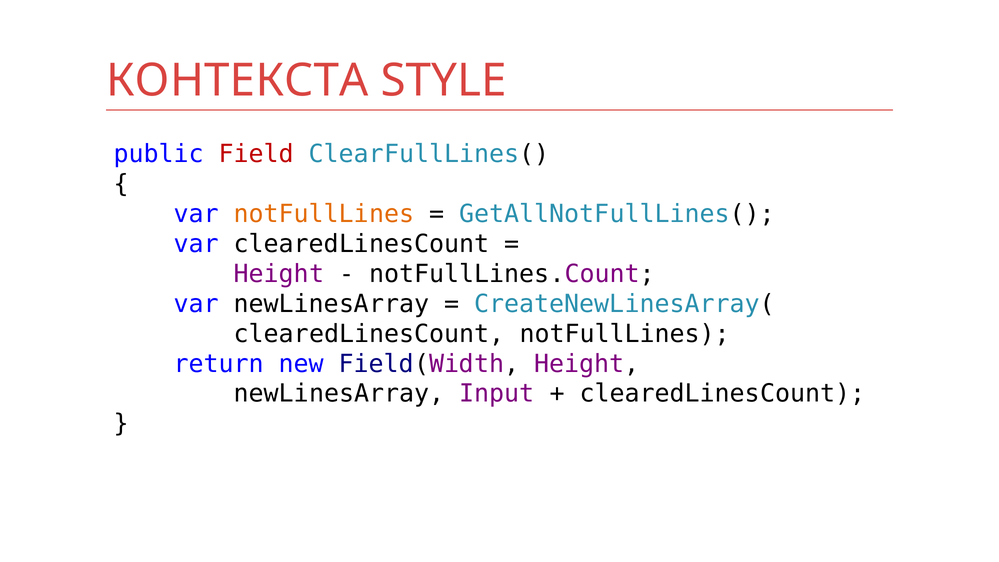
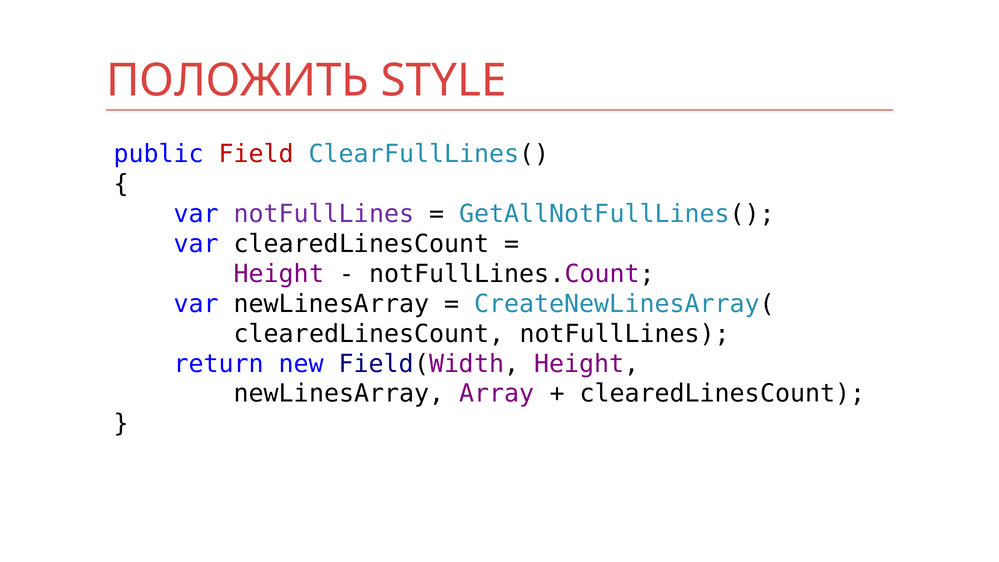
КОНТЕКСТА: КОНТЕКСТА -> ПОЛОЖИТЬ
notFullLines at (324, 214) colour: orange -> purple
Input: Input -> Array
